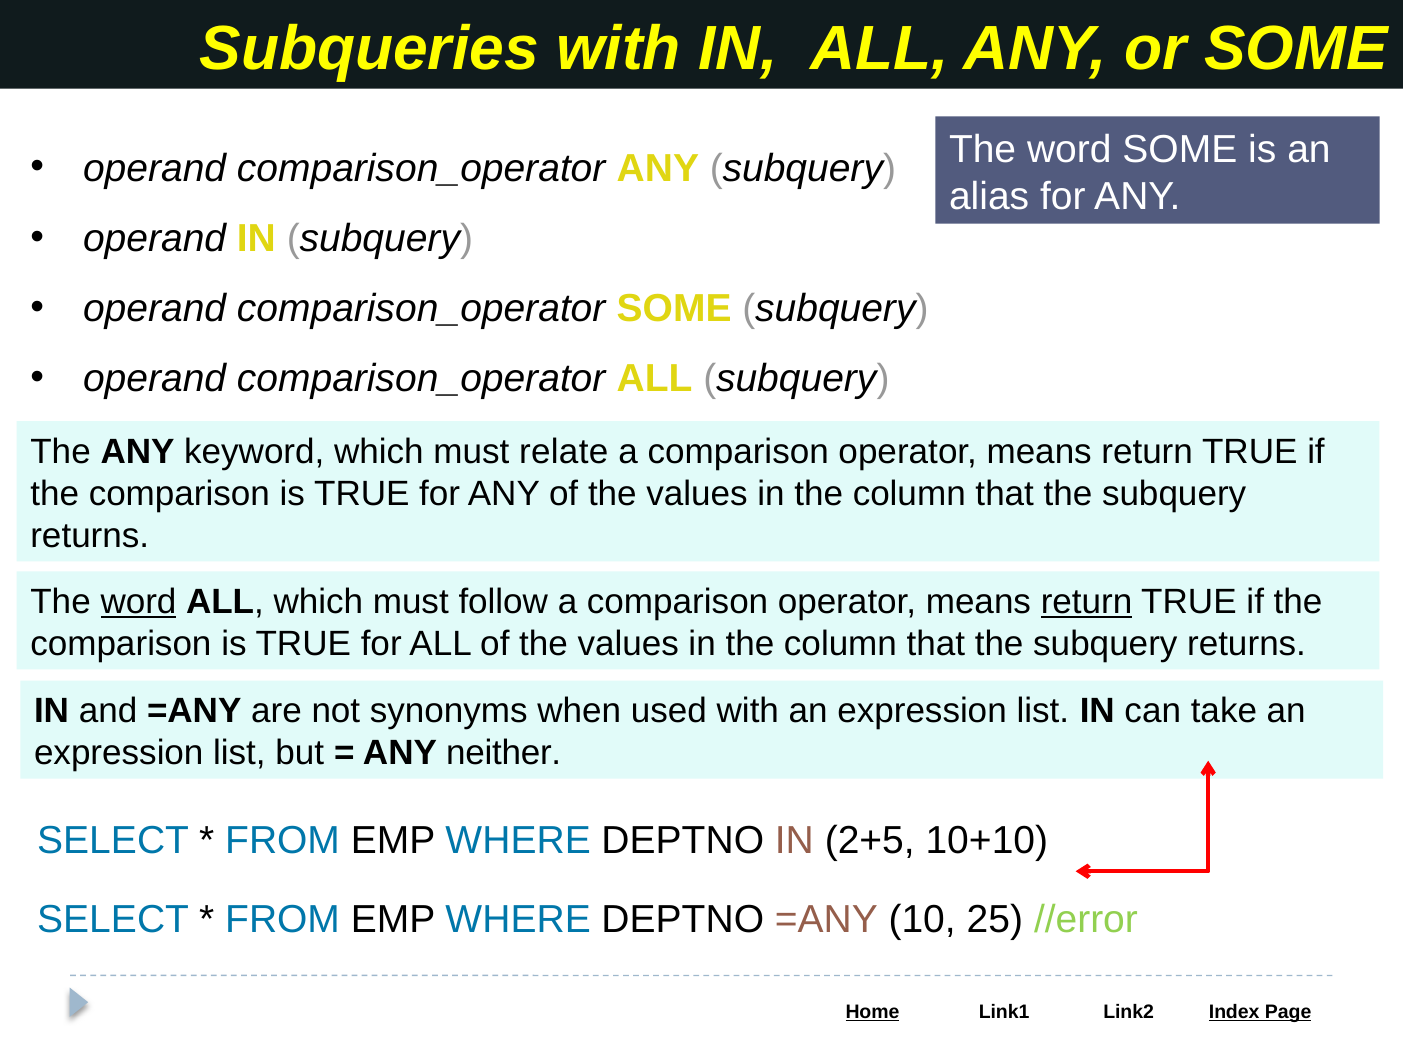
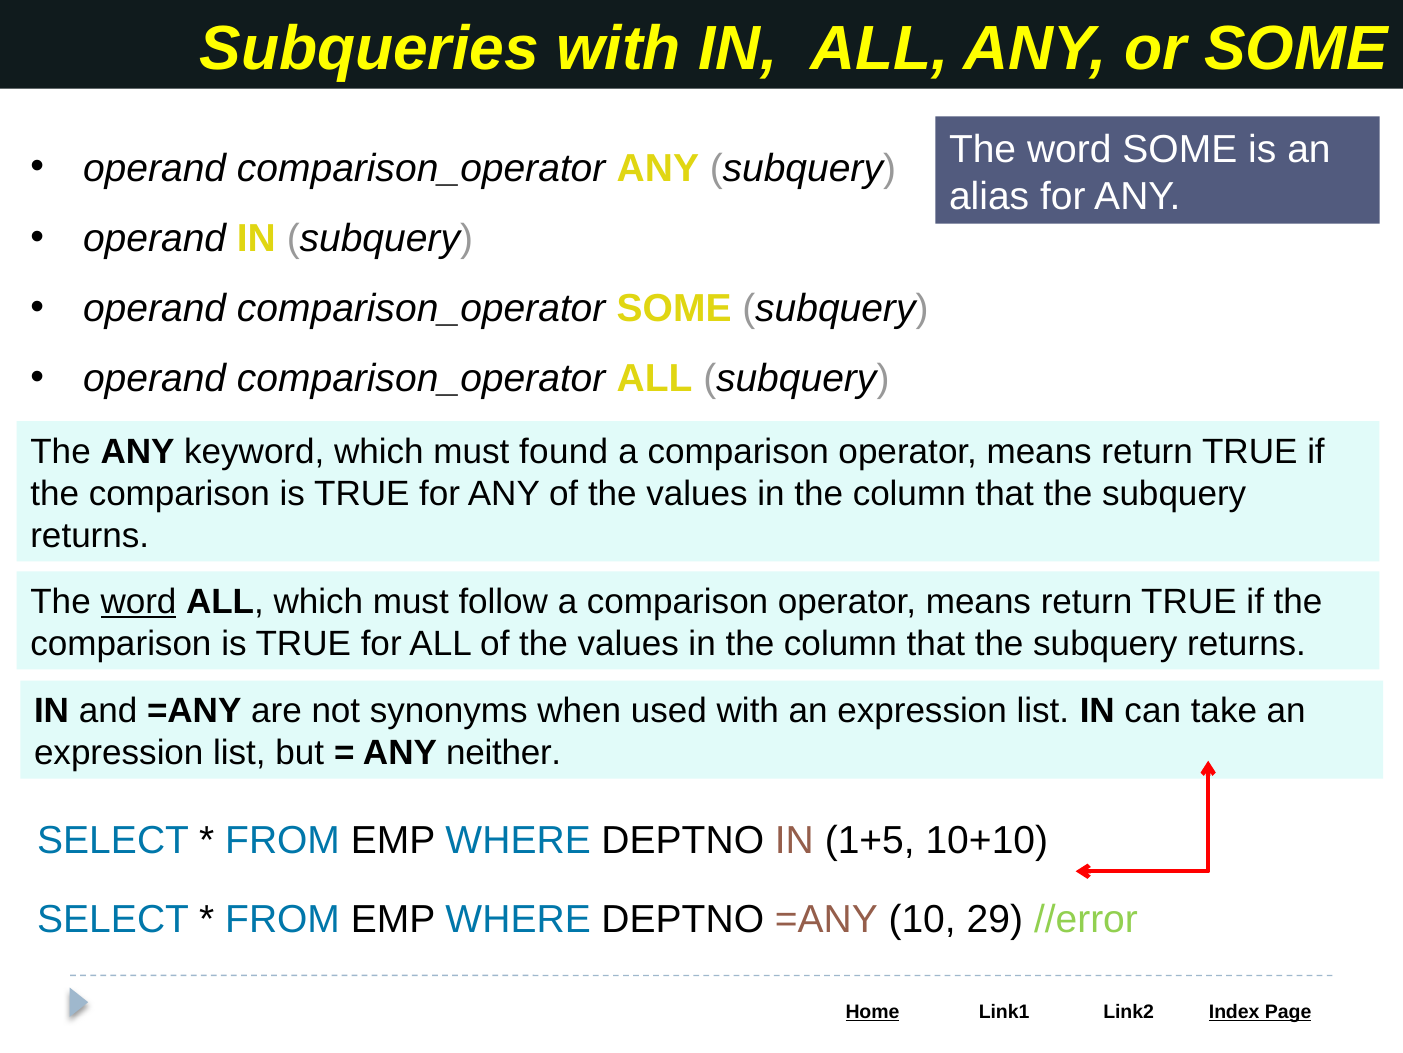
relate: relate -> found
return at (1087, 601) underline: present -> none
2+5: 2+5 -> 1+5
25: 25 -> 29
